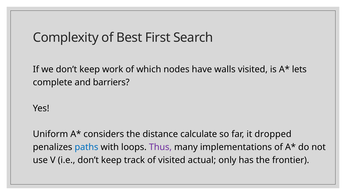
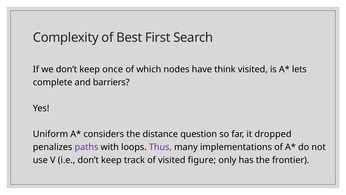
work: work -> once
walls: walls -> think
calculate: calculate -> question
paths colour: blue -> purple
actual: actual -> figure
